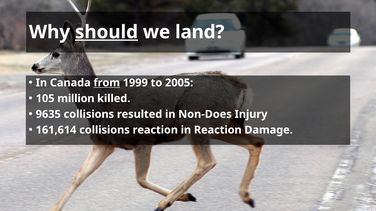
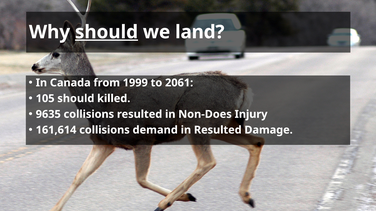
from underline: present -> none
2005: 2005 -> 2061
105 million: million -> should
collisions reaction: reaction -> demand
in Reaction: Reaction -> Resulted
